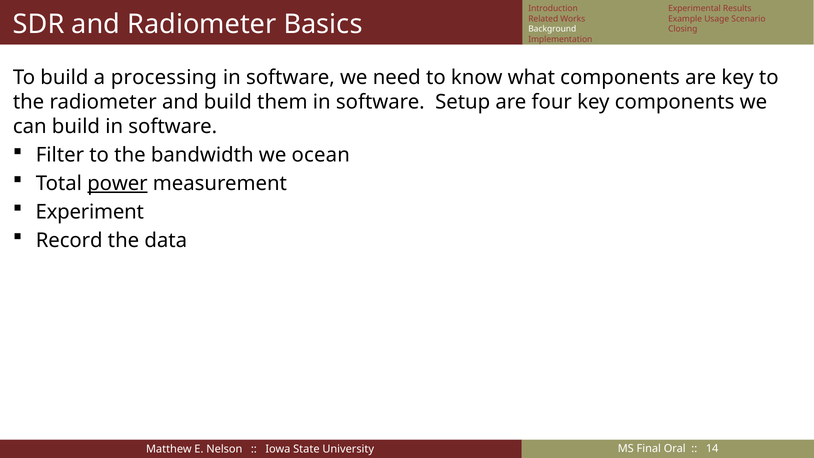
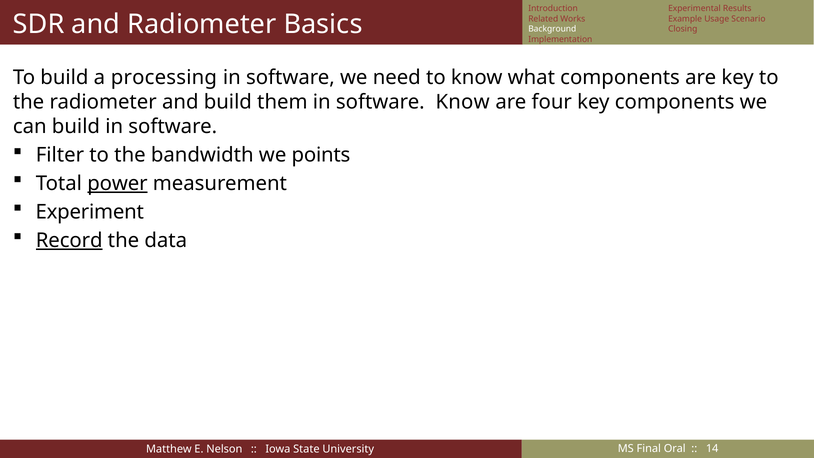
software Setup: Setup -> Know
ocean: ocean -> points
Record underline: none -> present
